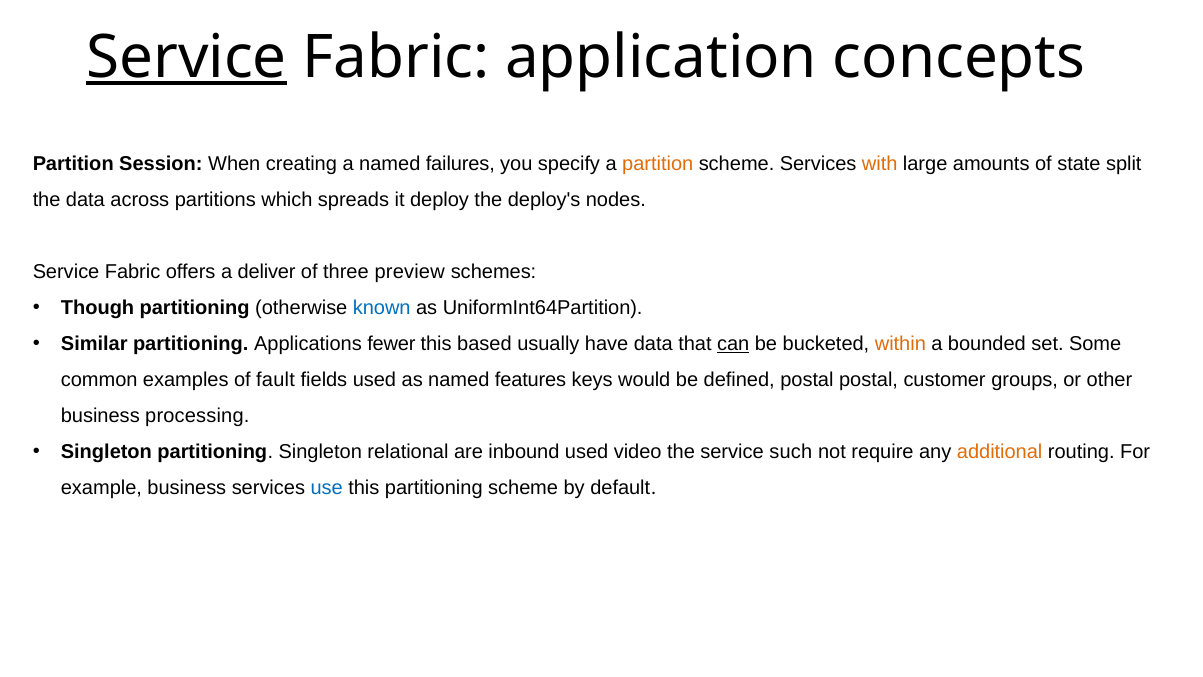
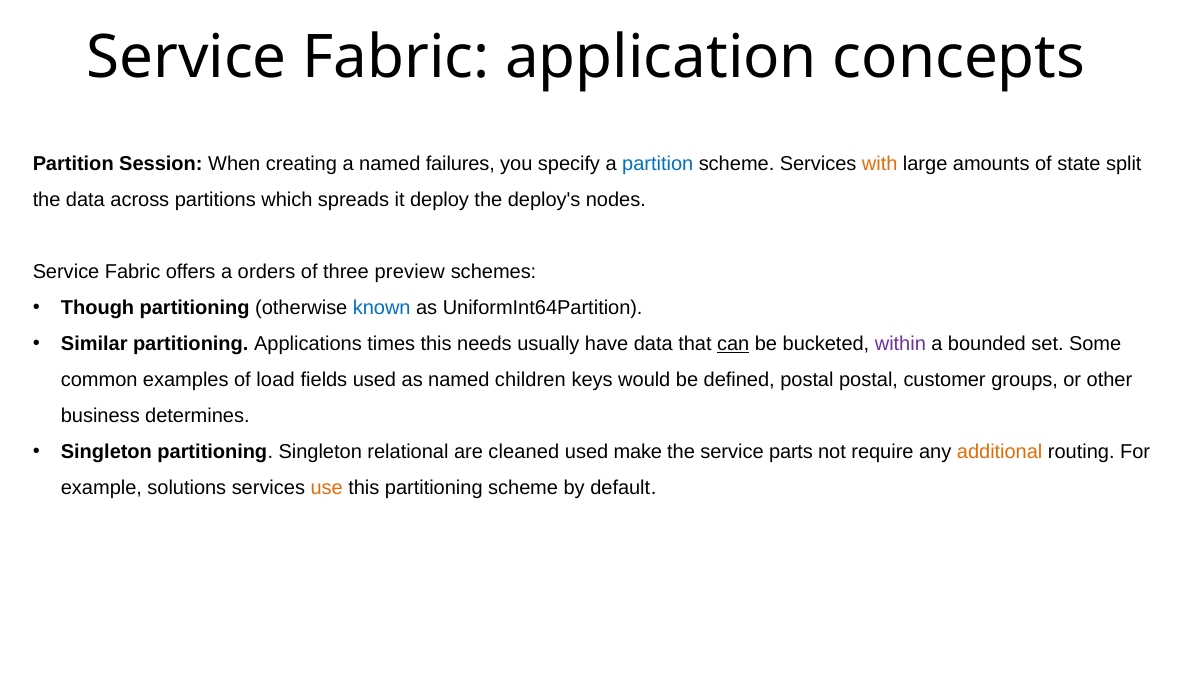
Service at (187, 57) underline: present -> none
partition at (658, 163) colour: orange -> blue
deliver: deliver -> orders
fewer: fewer -> times
based: based -> needs
within colour: orange -> purple
fault: fault -> load
features: features -> children
processing: processing -> determines
inbound: inbound -> cleaned
video: video -> make
such: such -> parts
example business: business -> solutions
use colour: blue -> orange
